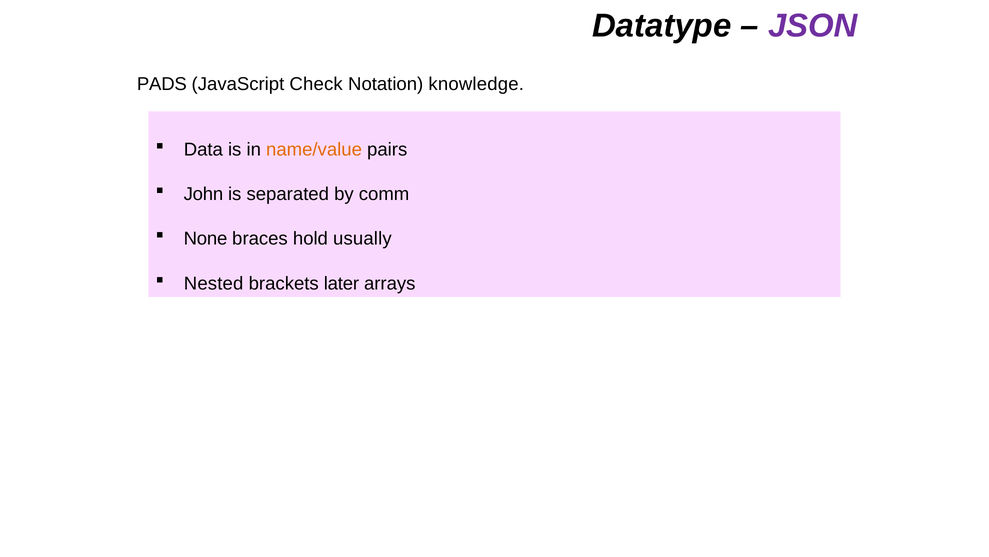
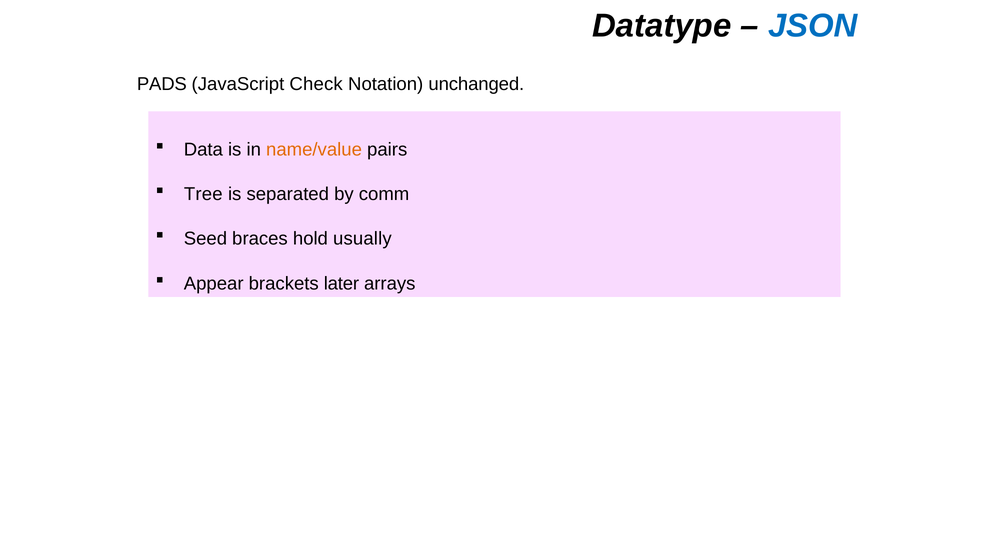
JSON colour: purple -> blue
knowledge: knowledge -> unchanged
John: John -> Tree
None: None -> Seed
Nested: Nested -> Appear
